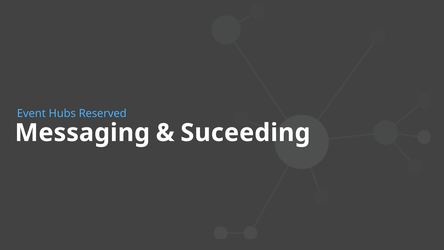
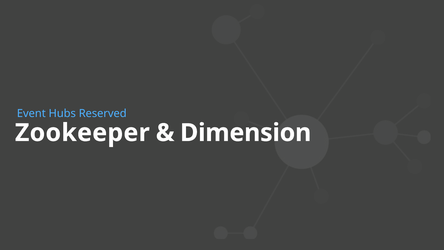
Messaging: Messaging -> Zookeeper
Suceeding: Suceeding -> Dimension
